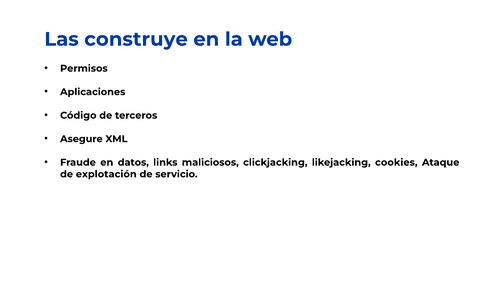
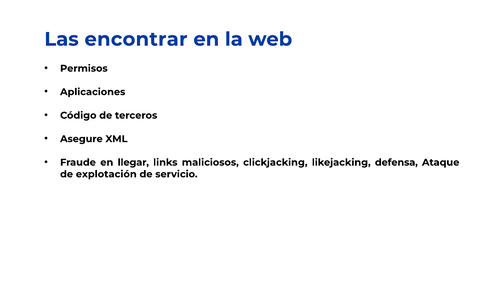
construye: construye -> encontrar
datos: datos -> llegar
cookies: cookies -> defensa
